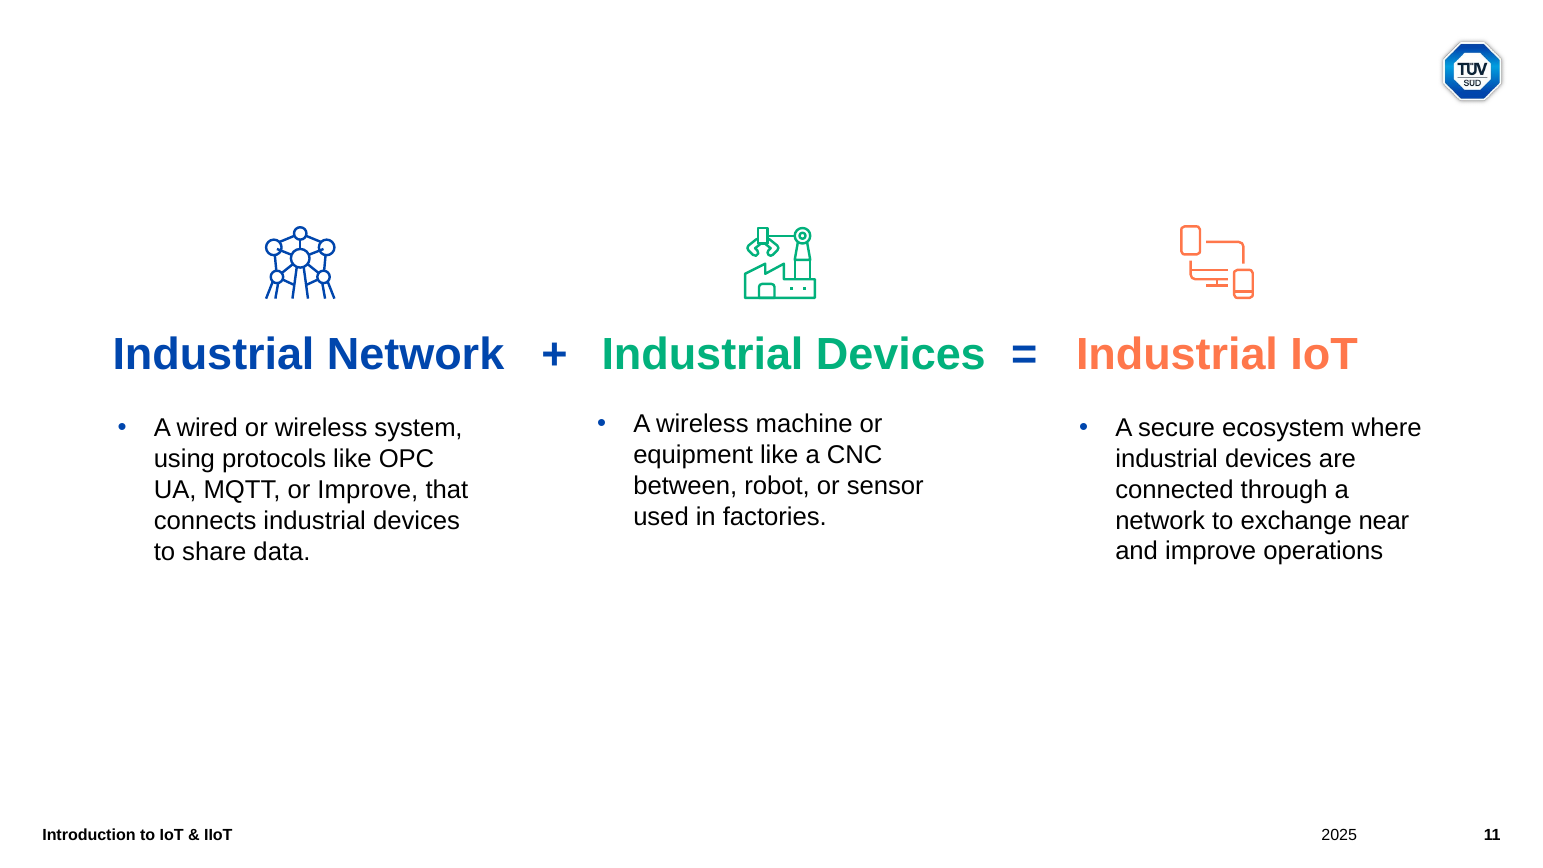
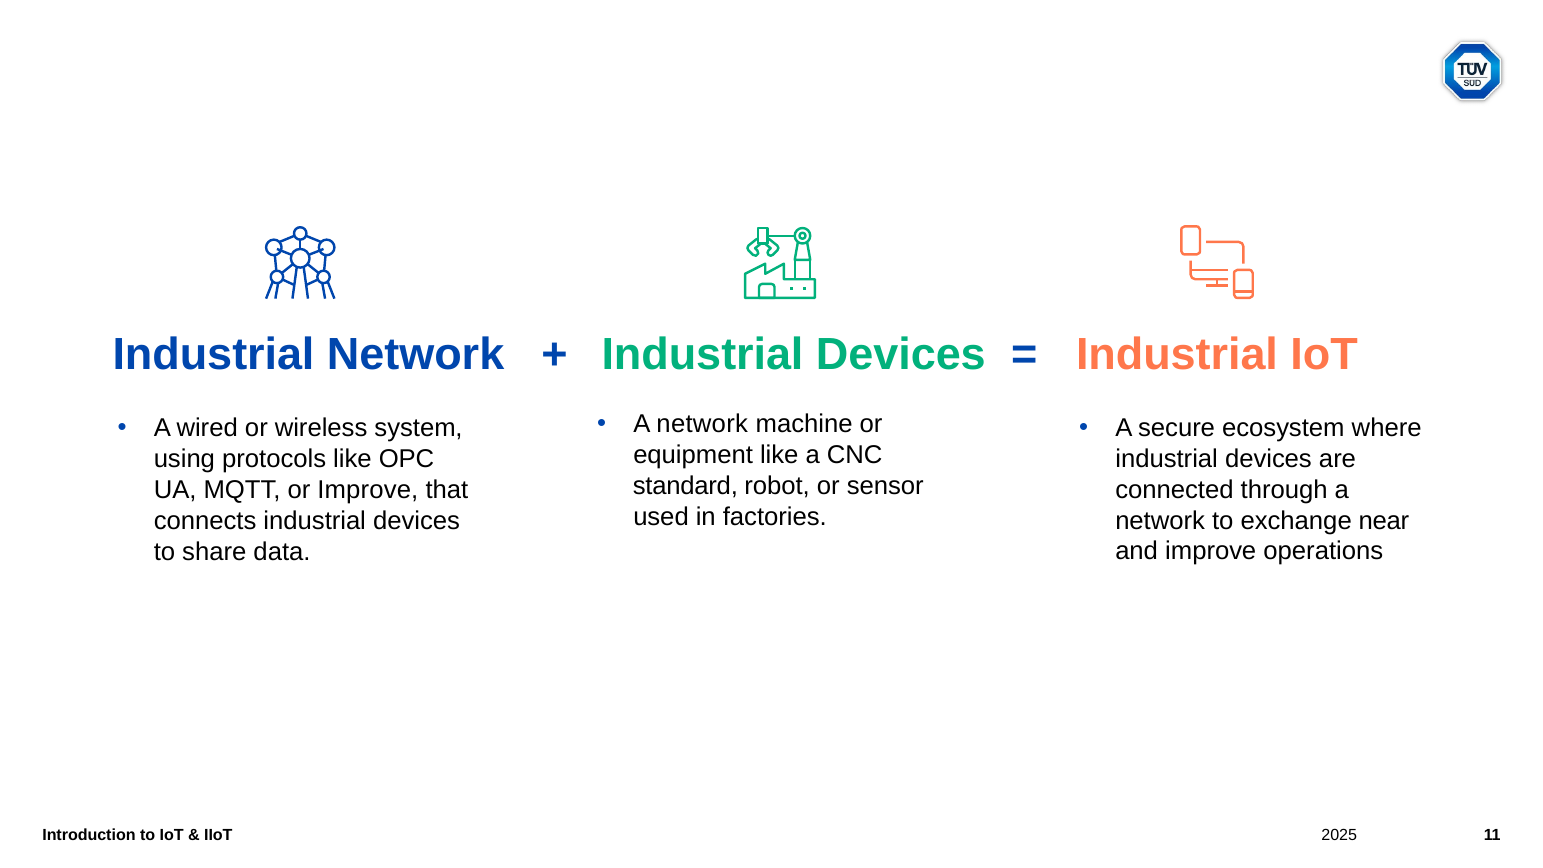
wireless at (702, 424): wireless -> network
between: between -> standard
